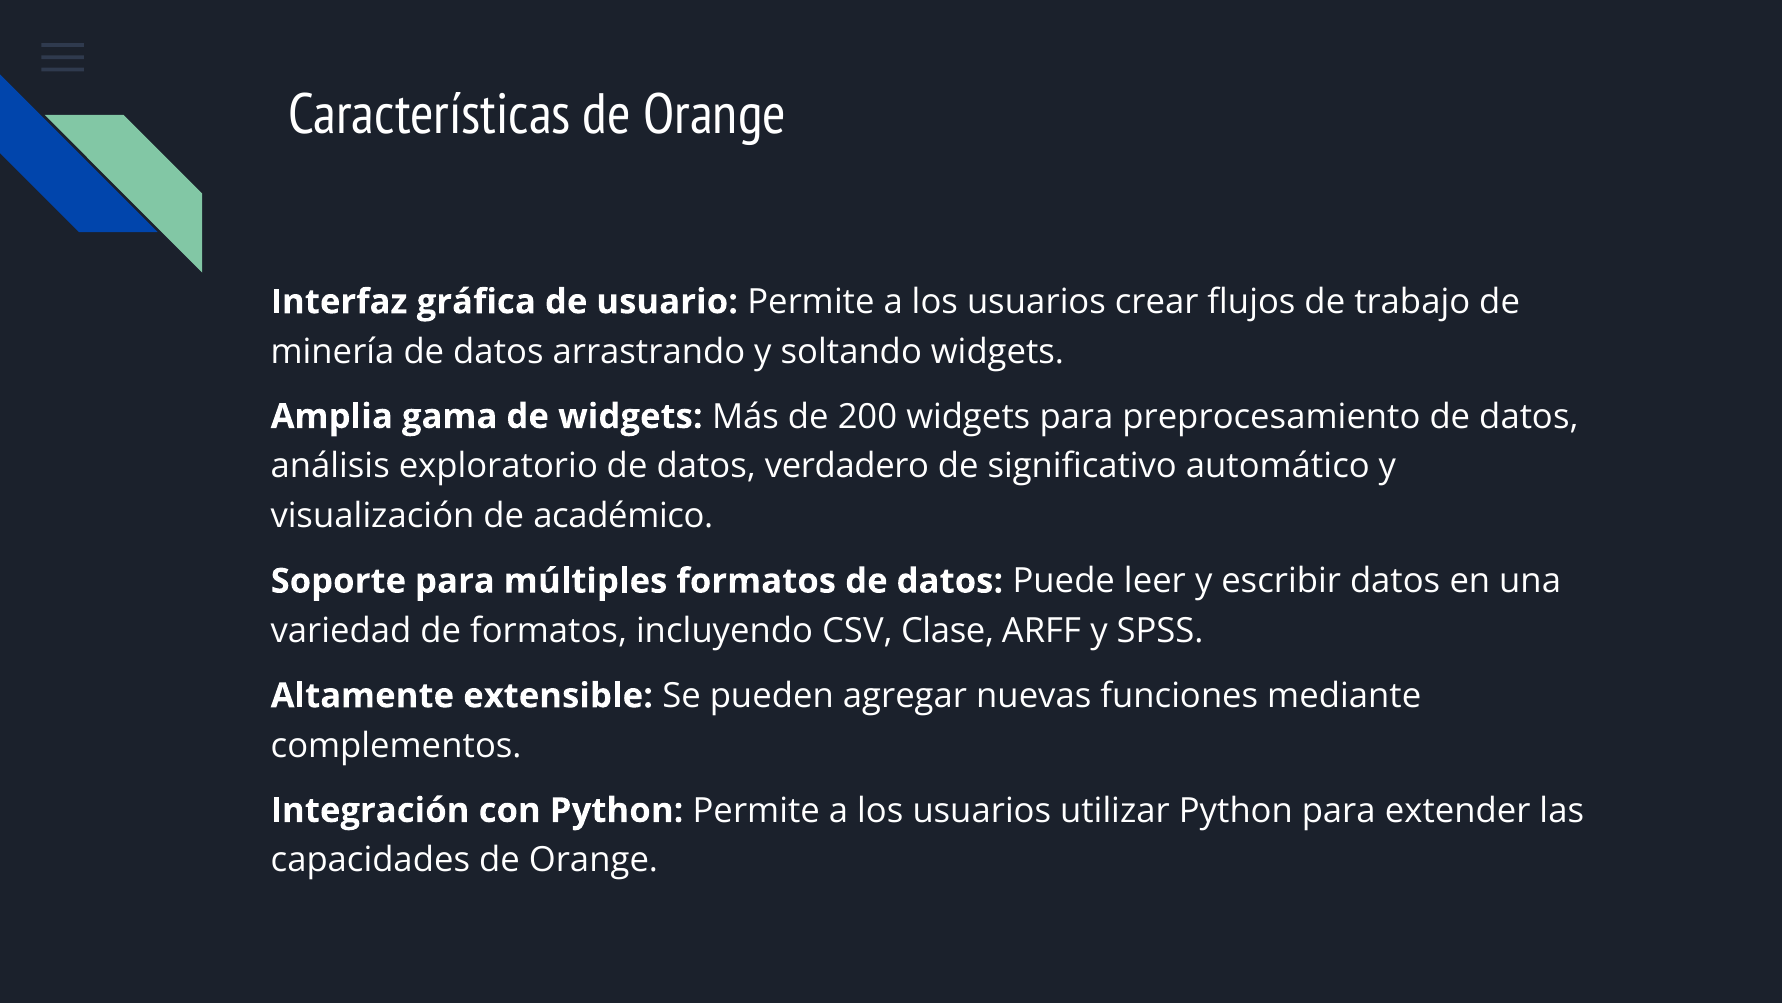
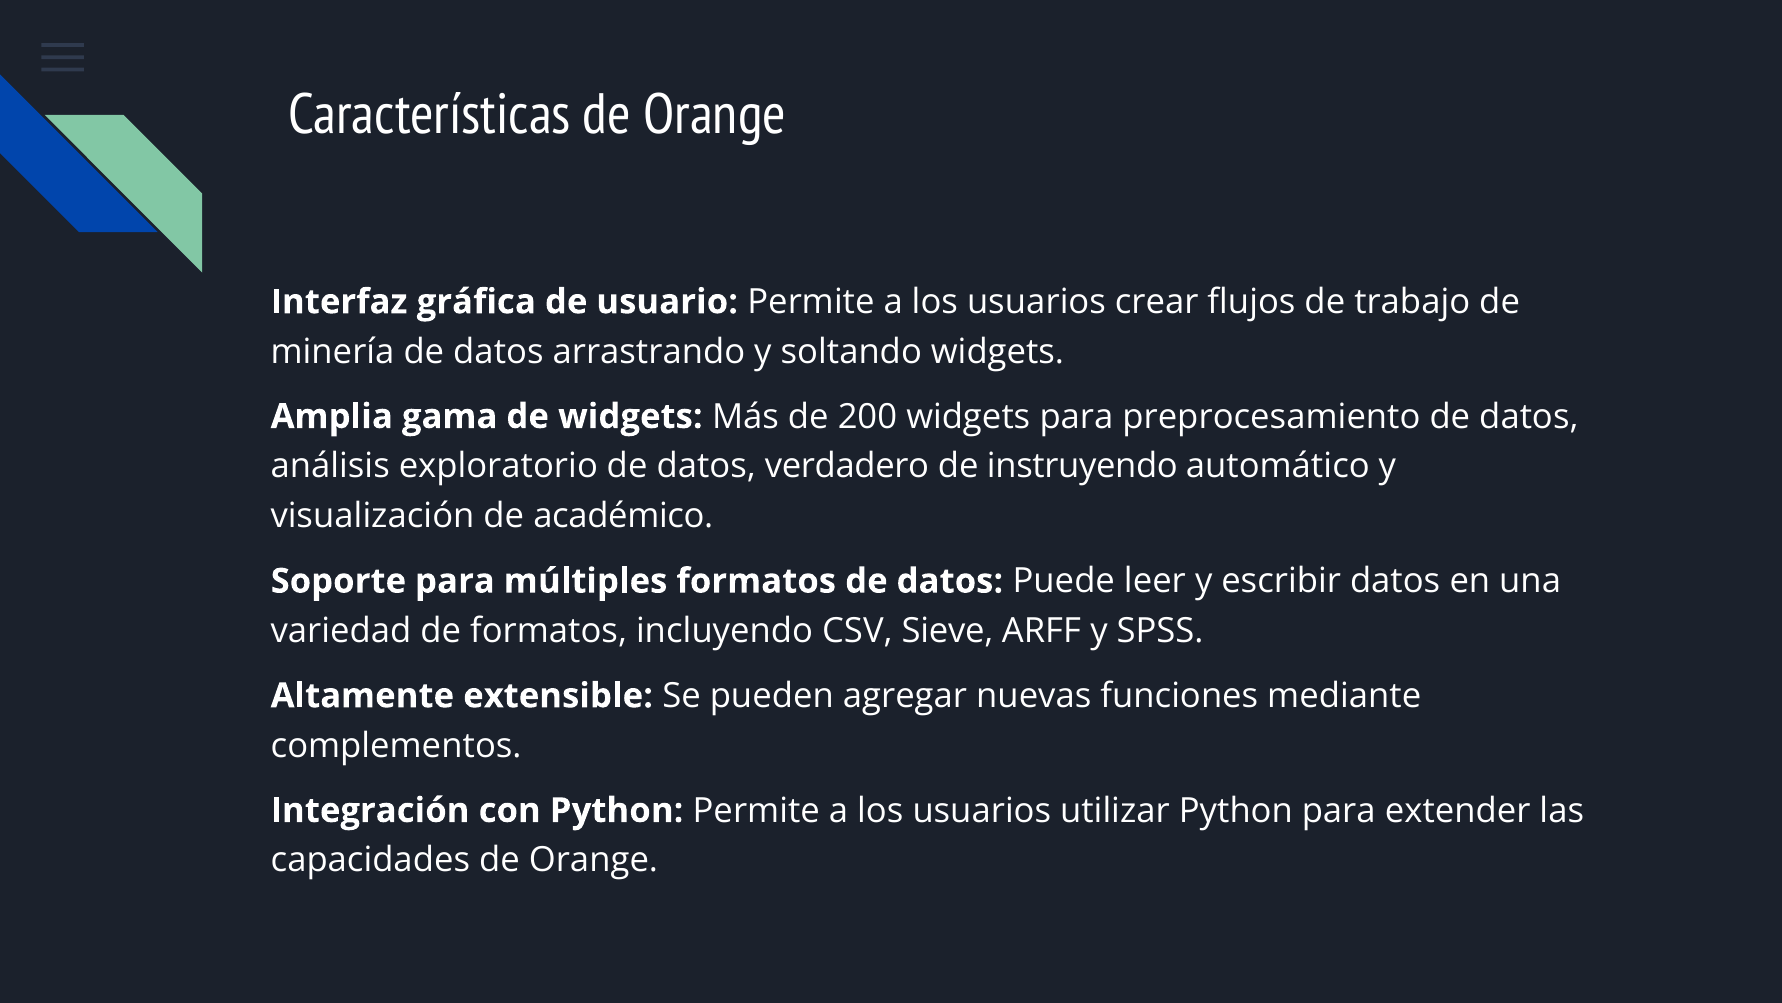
significativo: significativo -> instruyendo
Clase: Clase -> Sieve
